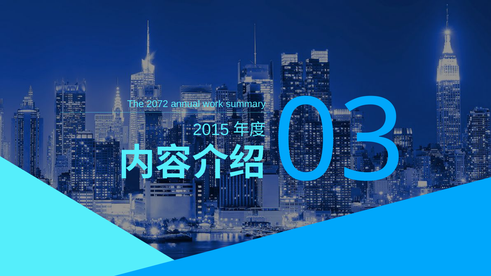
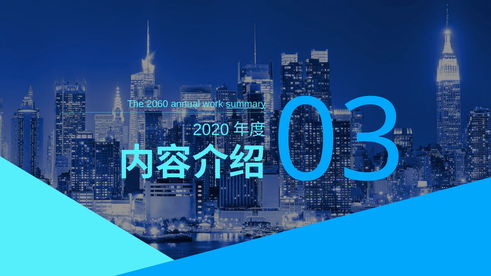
2072: 2072 -> 2060
summary underline: none -> present
2015: 2015 -> 2020
